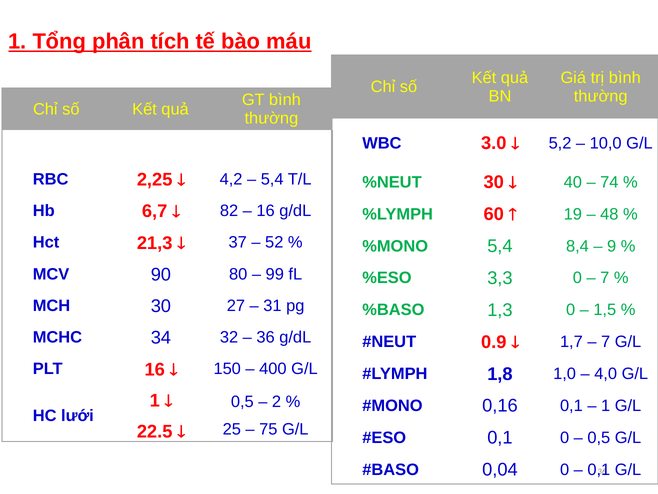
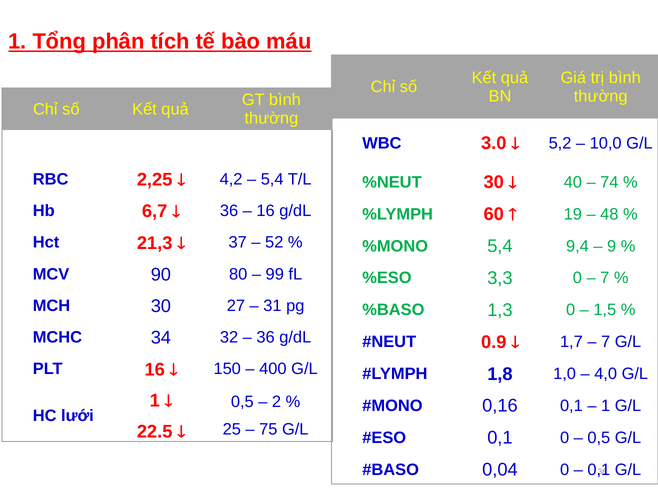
82 at (229, 211): 82 -> 36
8,4: 8,4 -> 9,4
